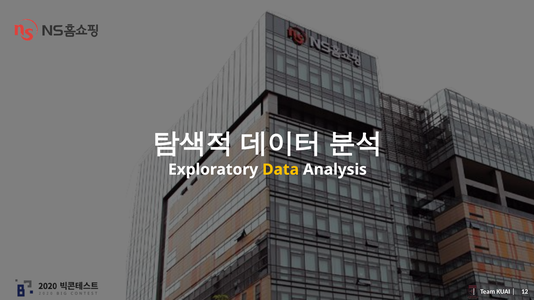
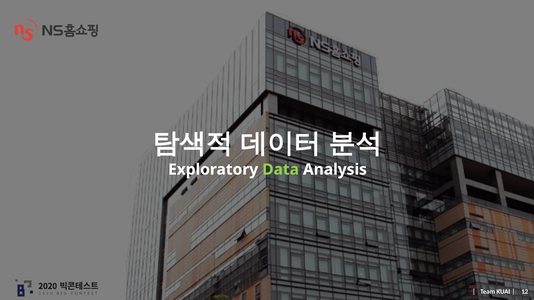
Data colour: yellow -> light green
